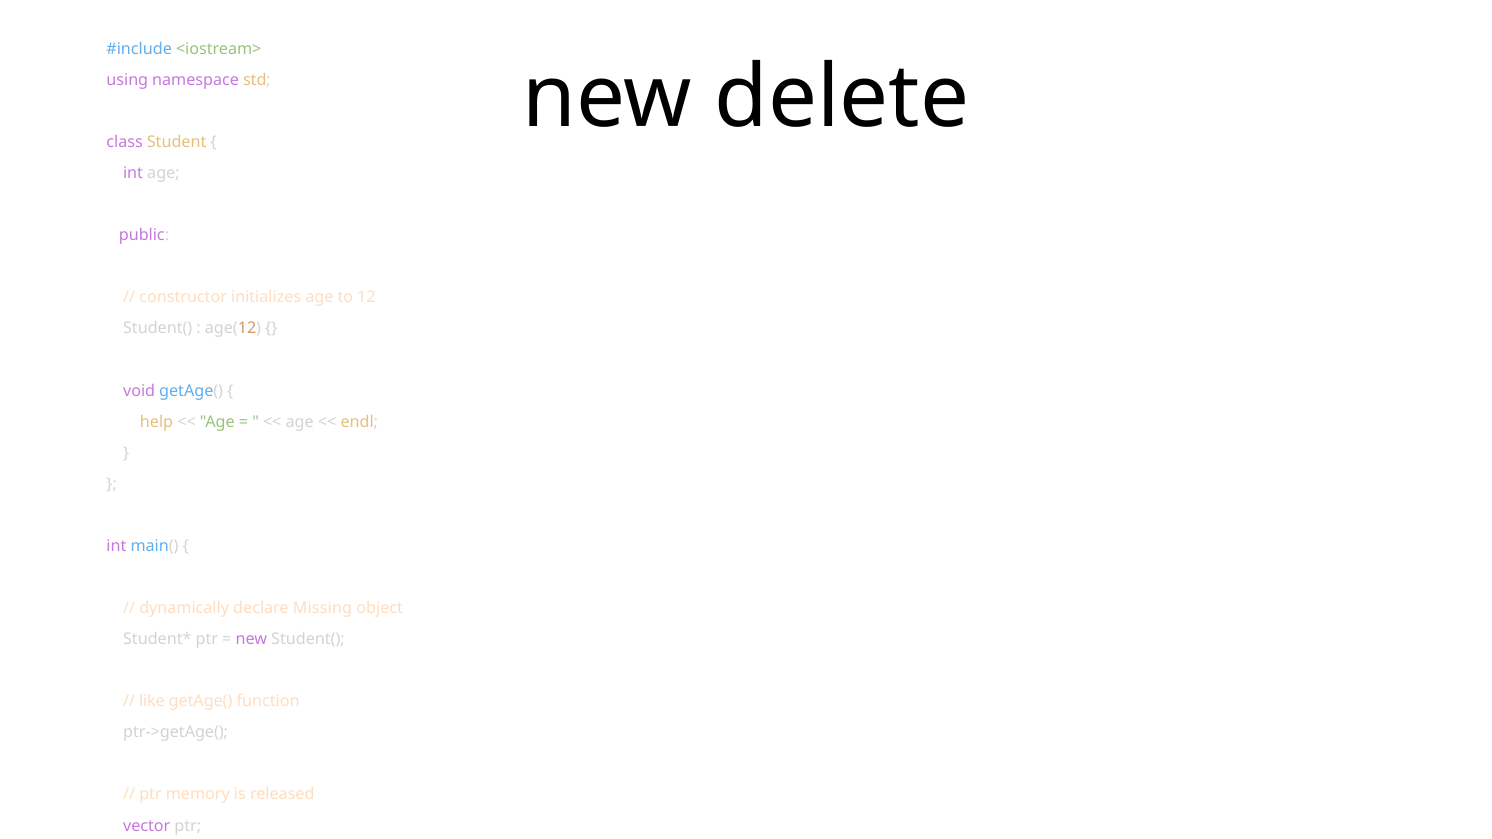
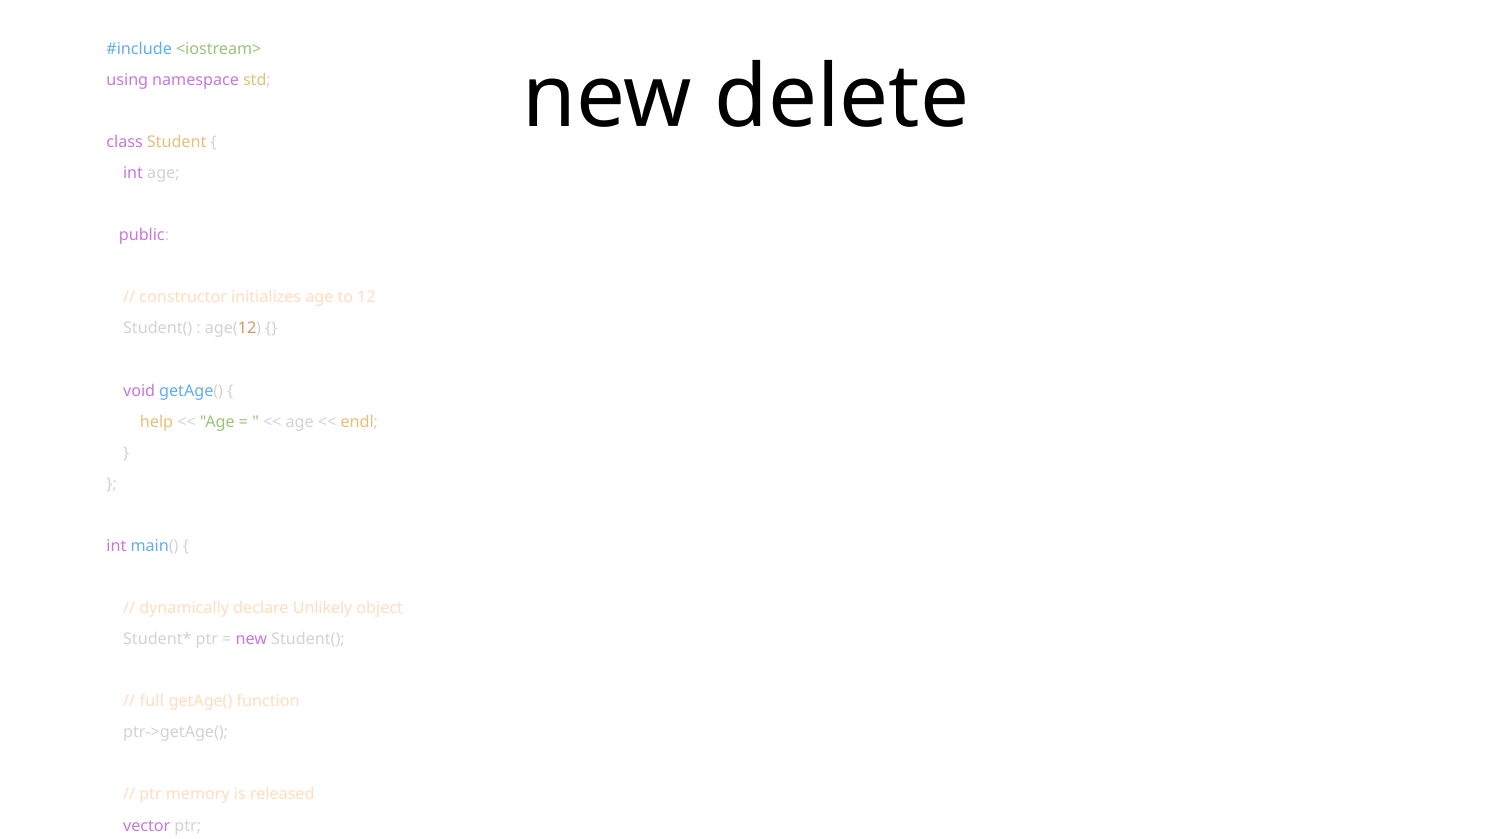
Missing: Missing -> Unlikely
like: like -> full
